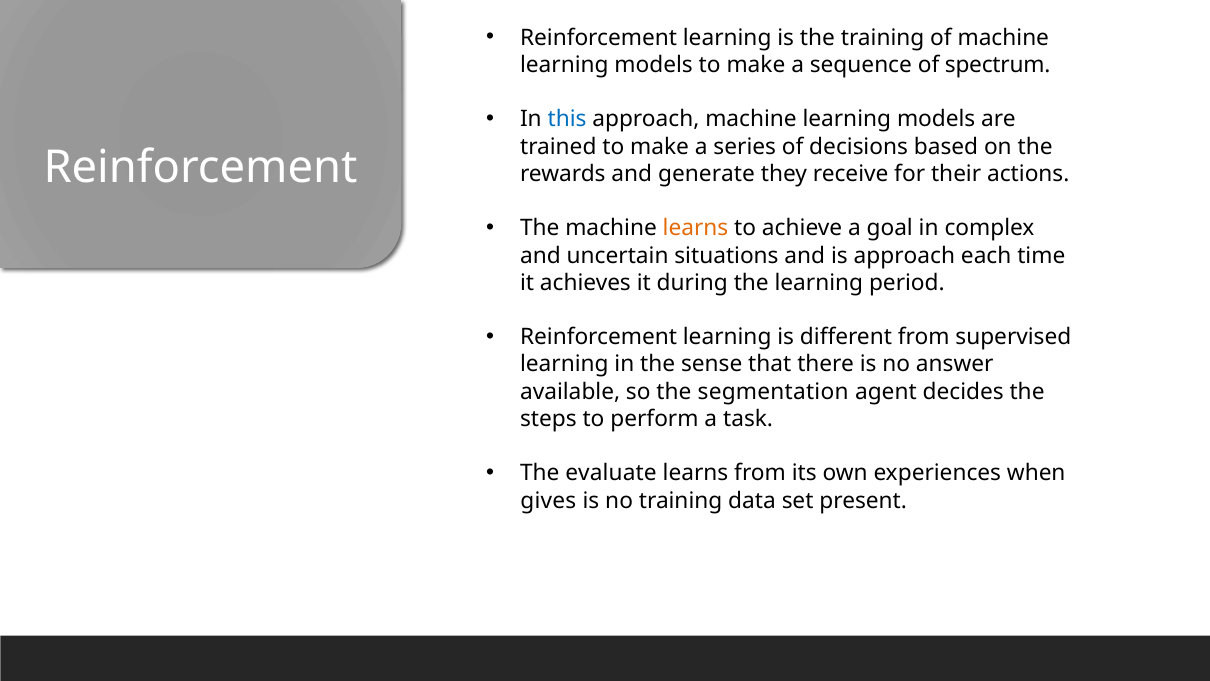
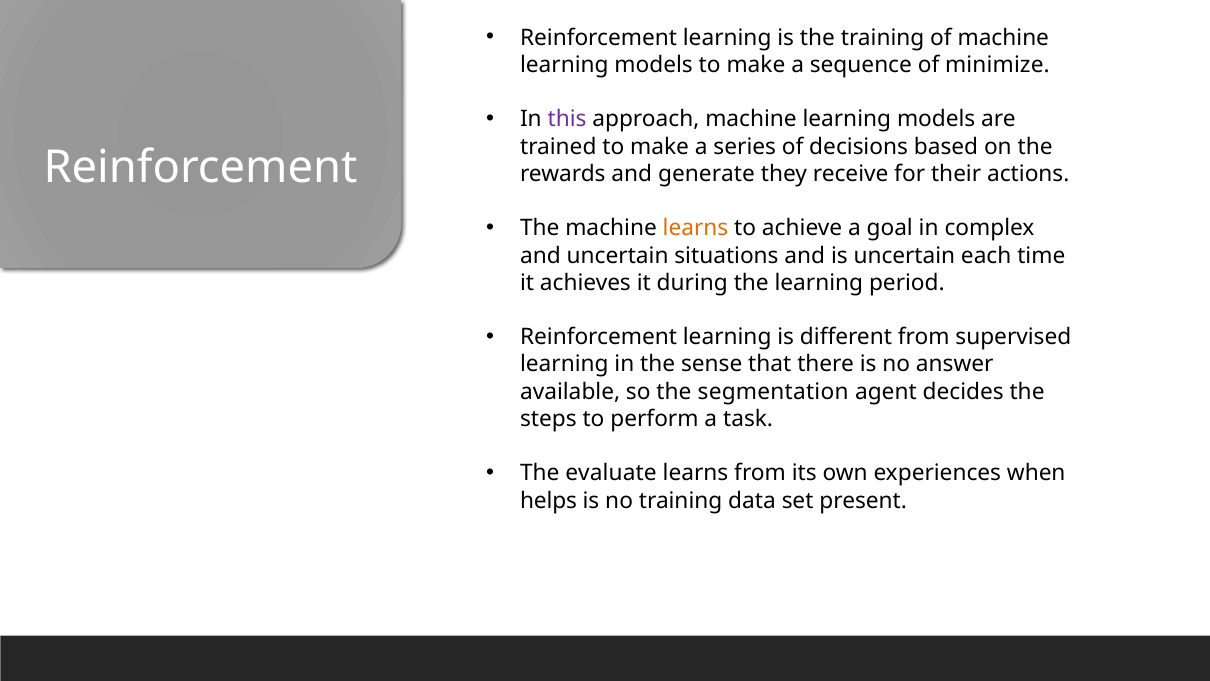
spectrum: spectrum -> minimize
this colour: blue -> purple
is approach: approach -> uncertain
gives: gives -> helps
